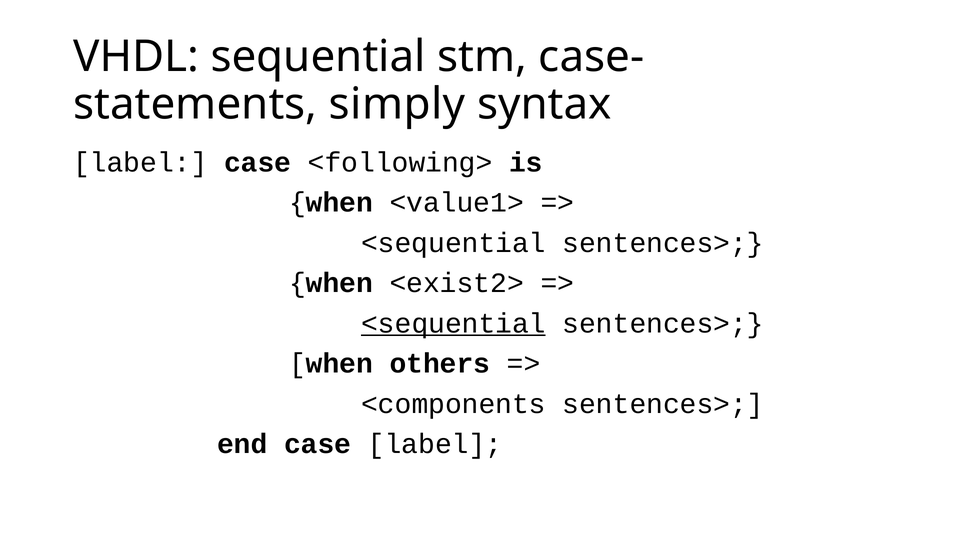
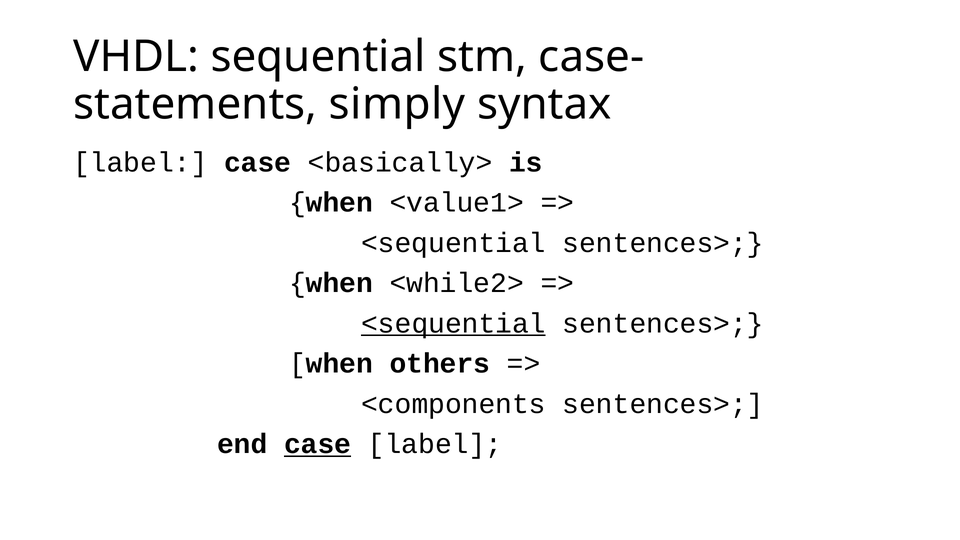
<following>: <following> -> <basically>
<exist2>: <exist2> -> <while2>
case at (318, 444) underline: none -> present
